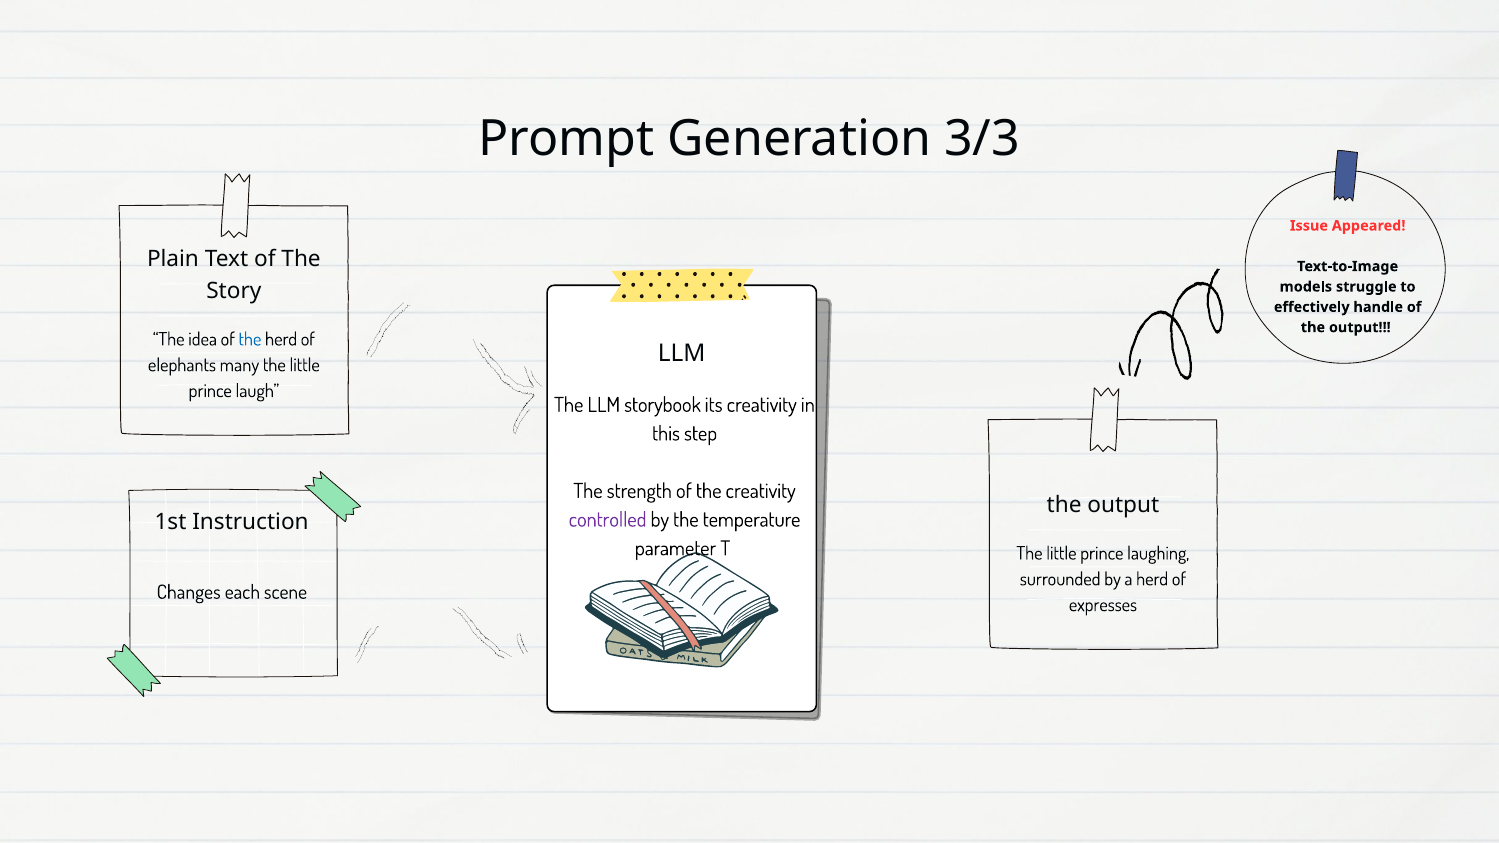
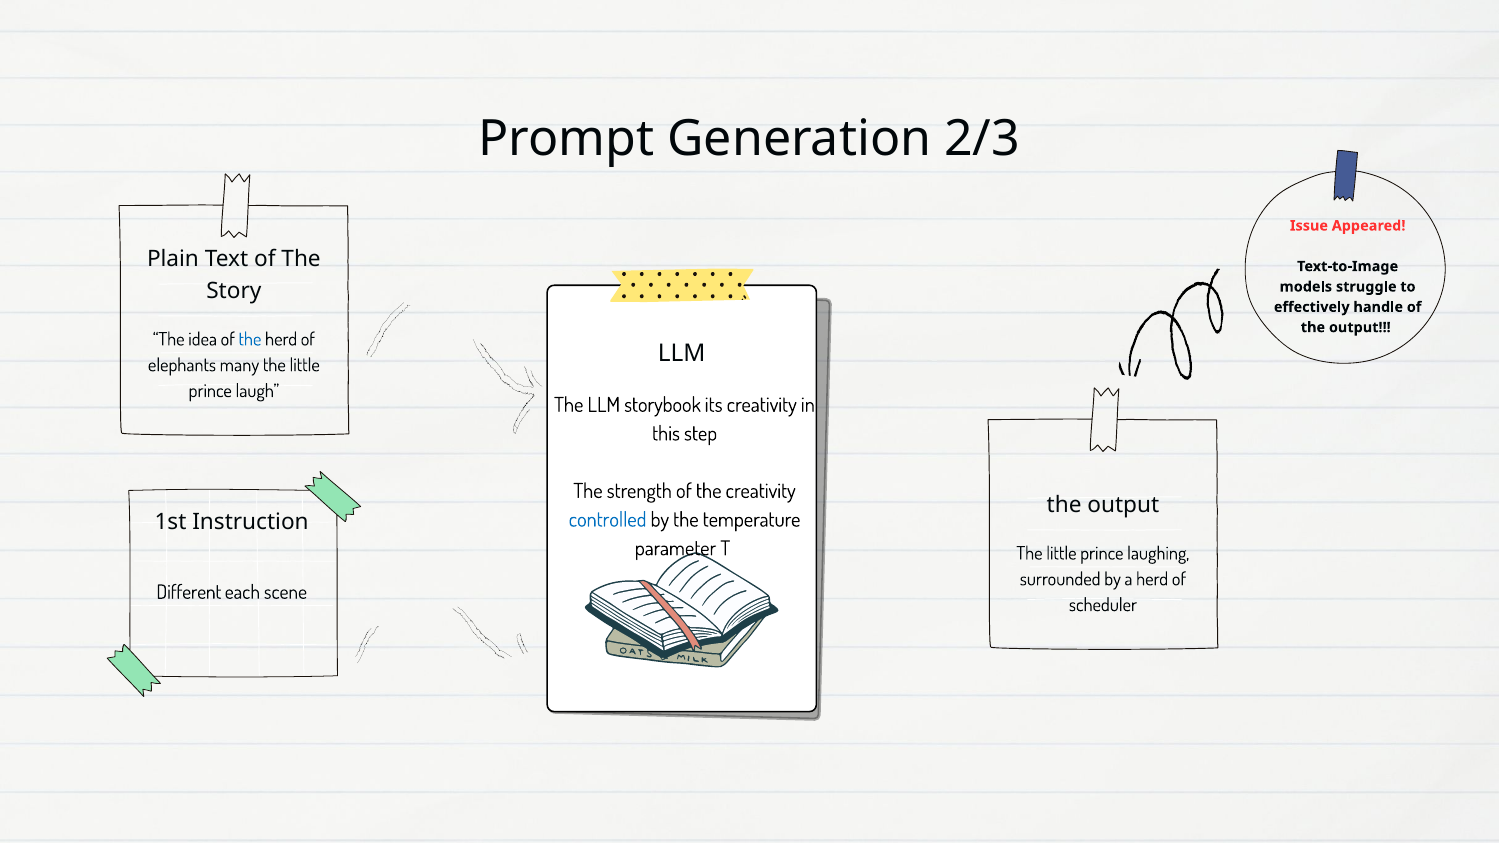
3/3: 3/3 -> 2/3
controlled colour: purple -> blue
Changes: Changes -> Different
expresses: expresses -> scheduler
